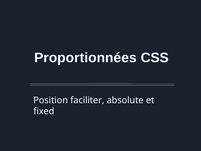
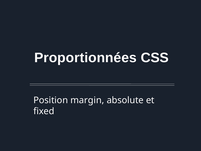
faciliter: faciliter -> margin
